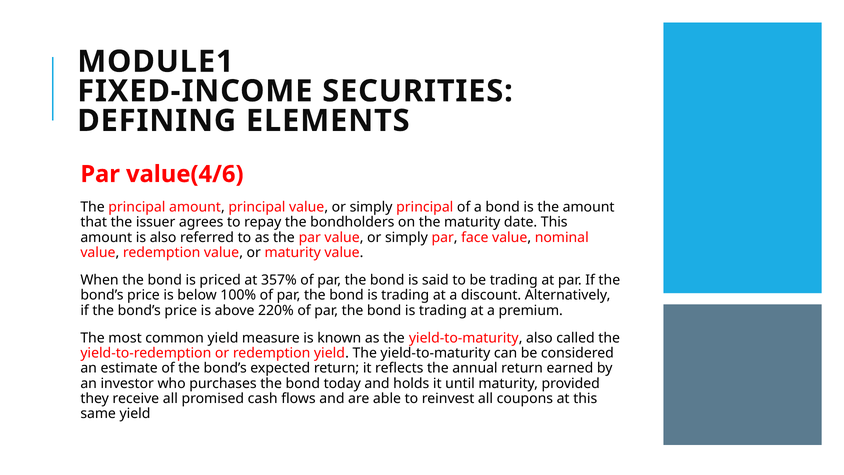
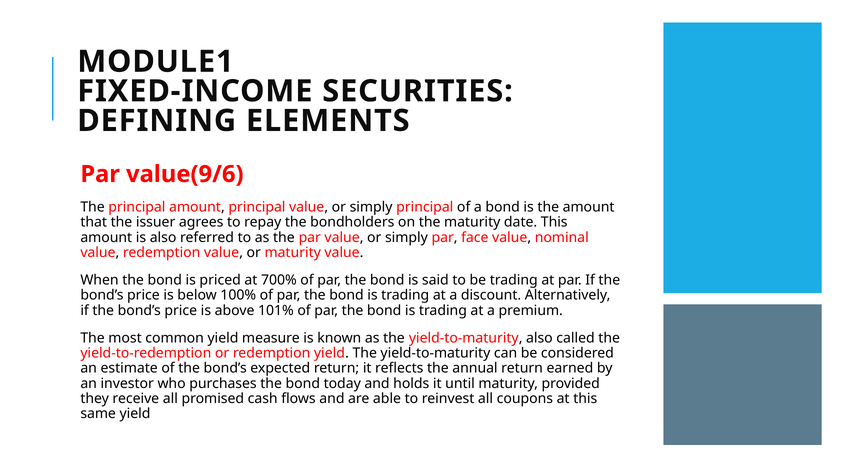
value(4/6: value(4/6 -> value(9/6
357%: 357% -> 700%
220%: 220% -> 101%
